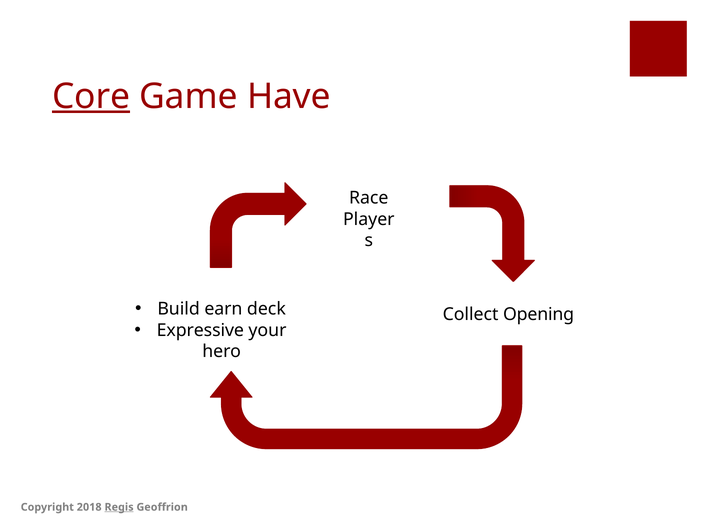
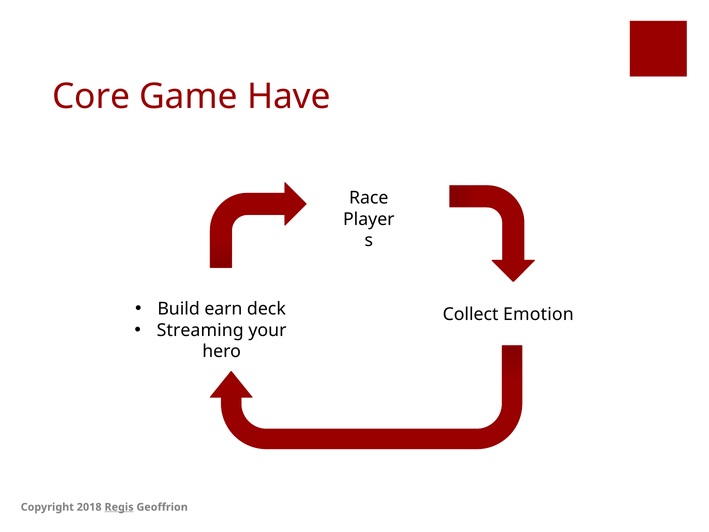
Core underline: present -> none
Opening: Opening -> Emotion
Expressive: Expressive -> Streaming
